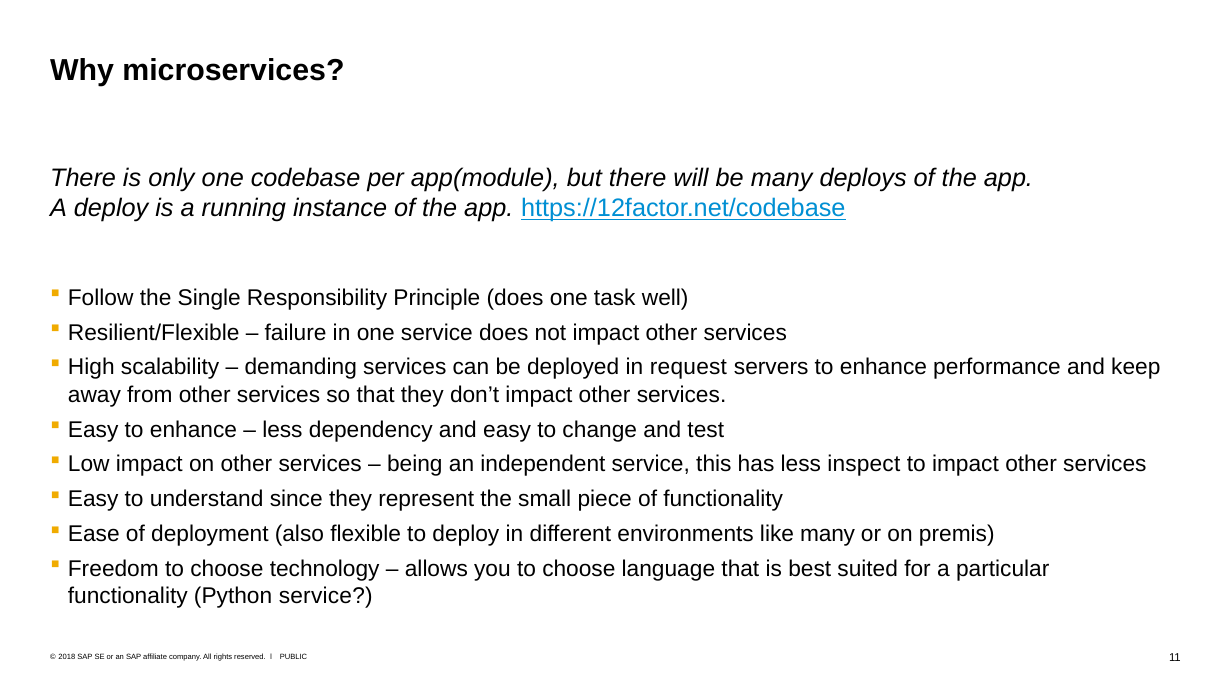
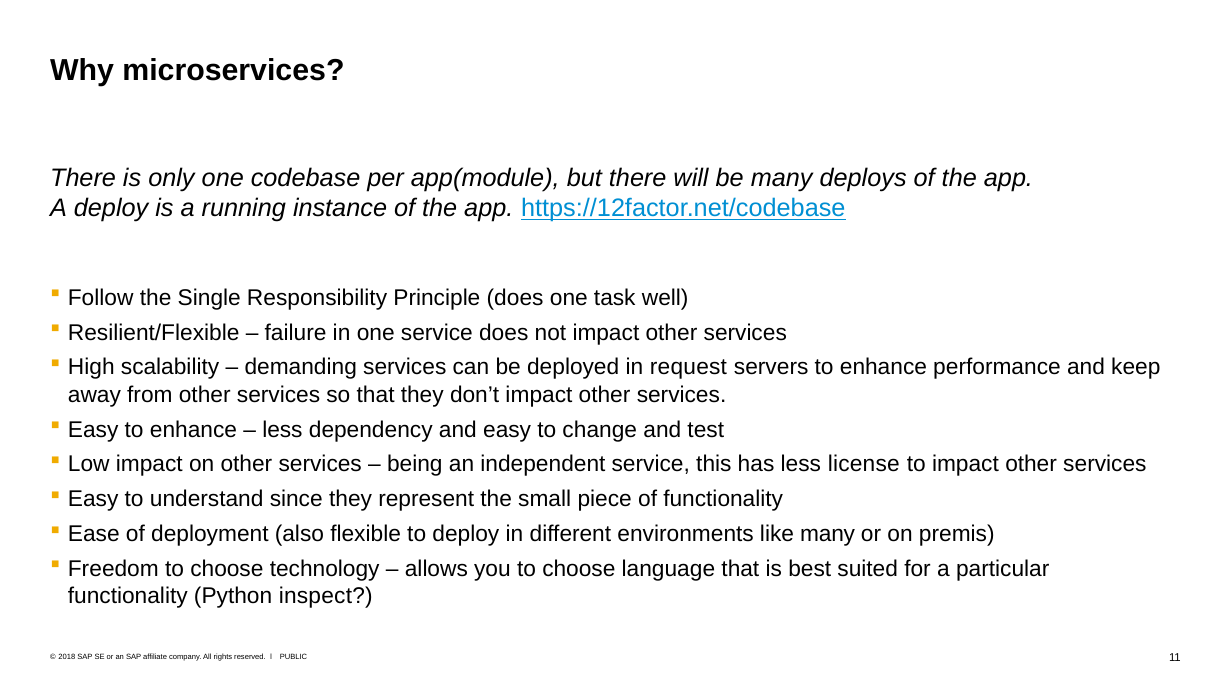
inspect: inspect -> license
Python service: service -> inspect
